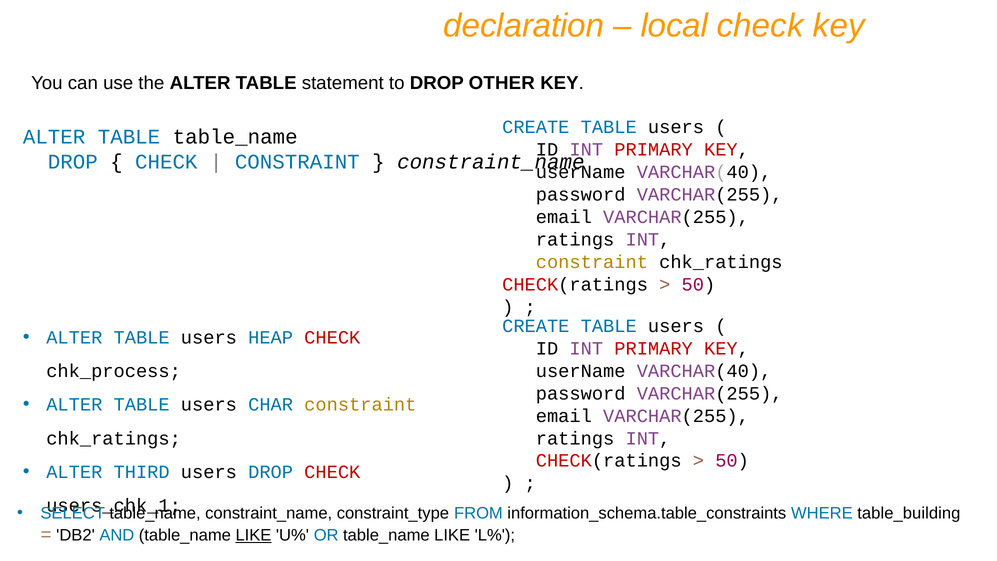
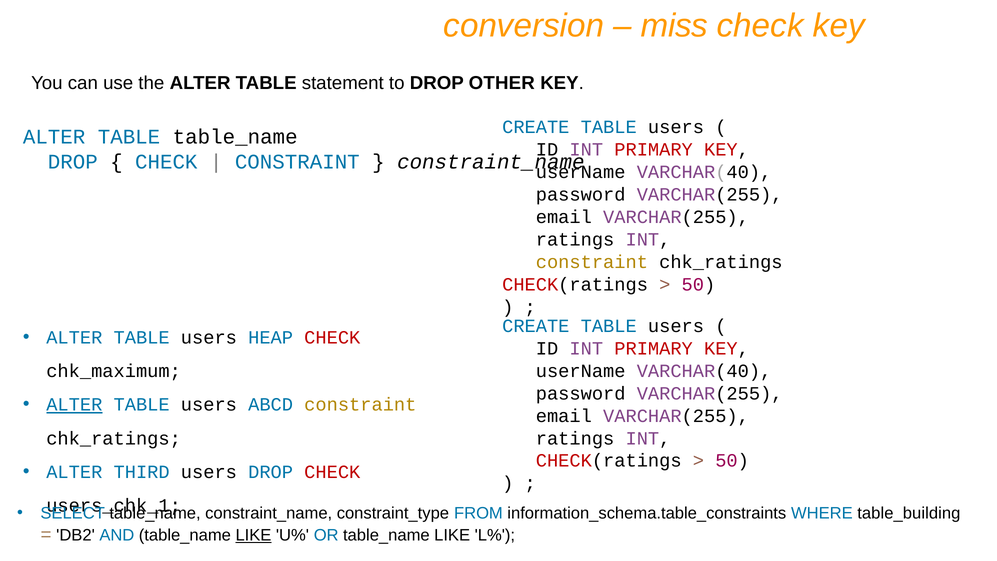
declaration: declaration -> conversion
local: local -> miss
chk_process: chk_process -> chk_maximum
ALTER at (74, 405) underline: none -> present
CHAR: CHAR -> ABCD
